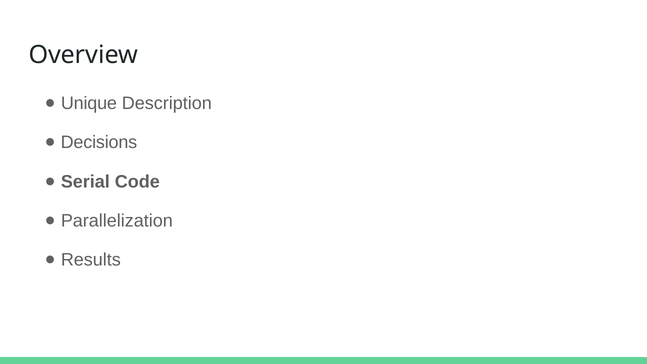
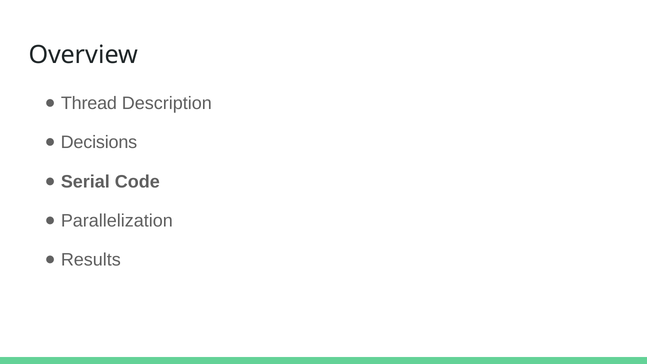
Unique: Unique -> Thread
